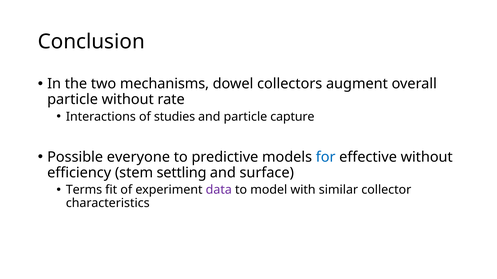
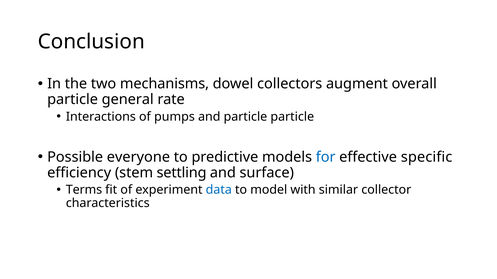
particle without: without -> general
studies: studies -> pumps
particle capture: capture -> particle
effective without: without -> specific
data colour: purple -> blue
